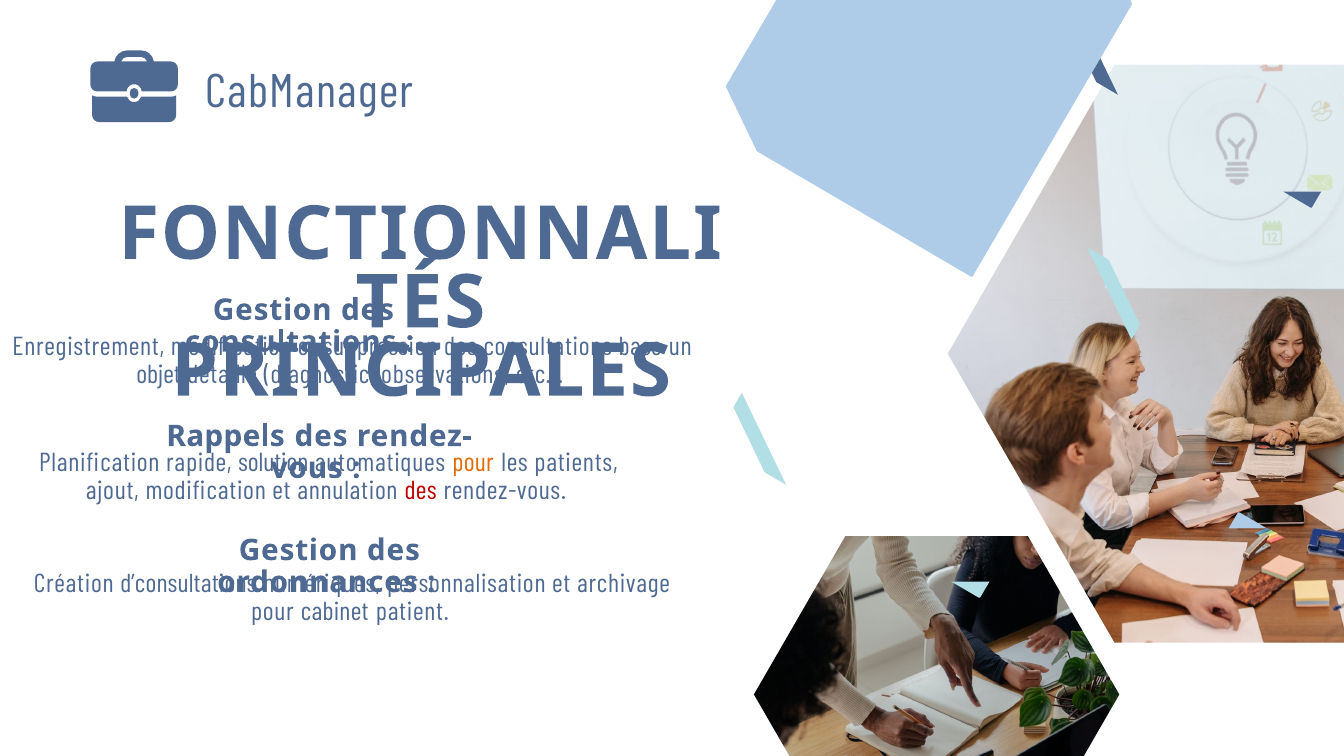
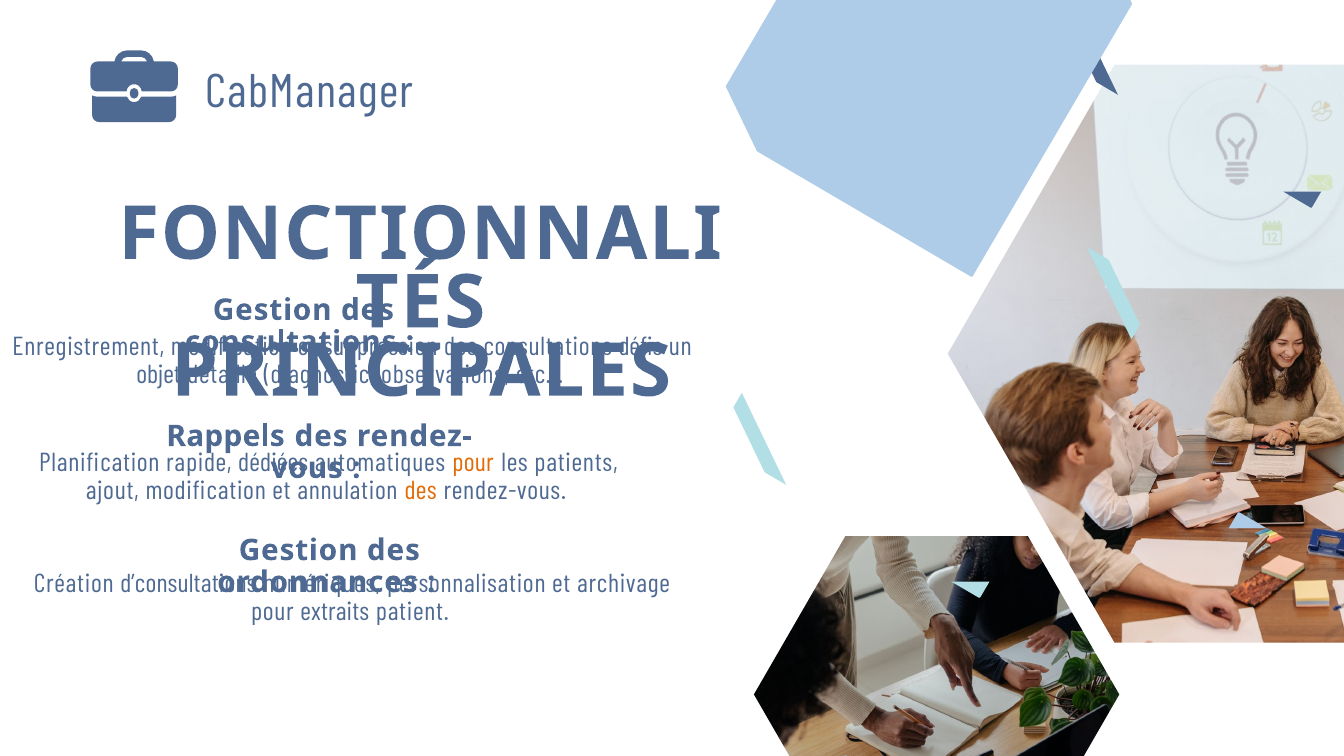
base: base -> défis
solution: solution -> dédiées
des at (421, 491) colour: red -> orange
cabinet: cabinet -> extraits
